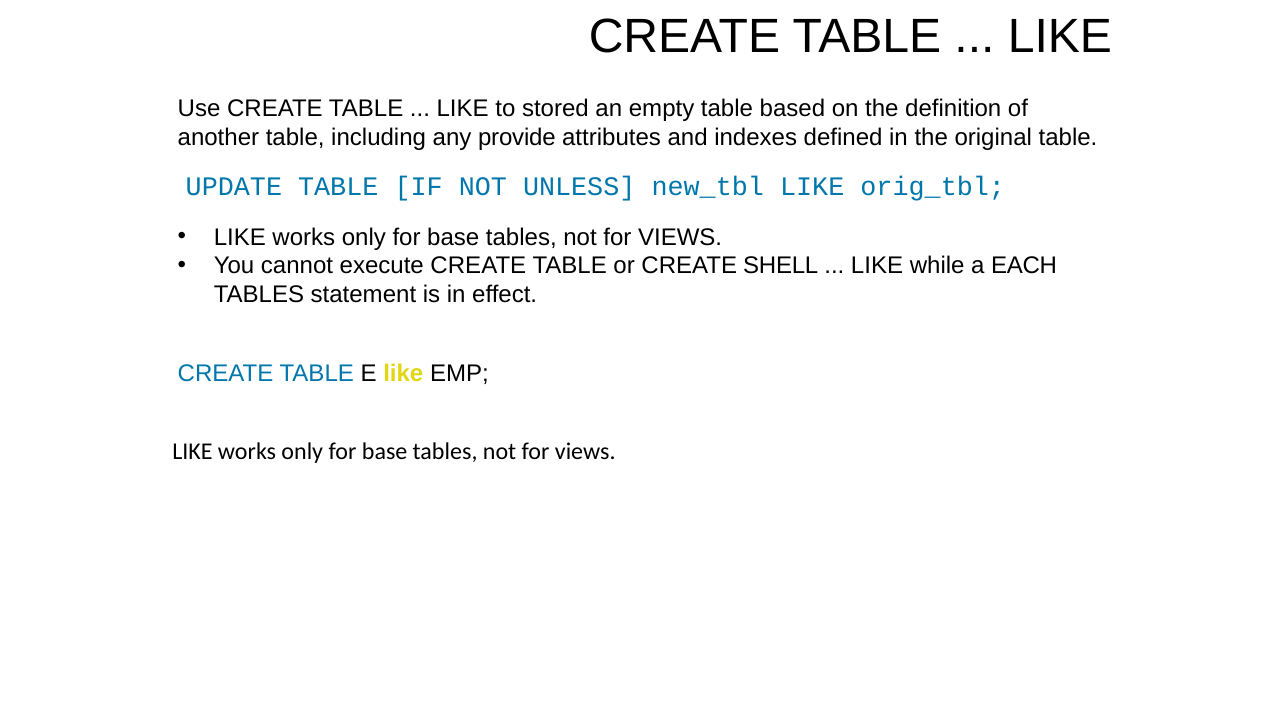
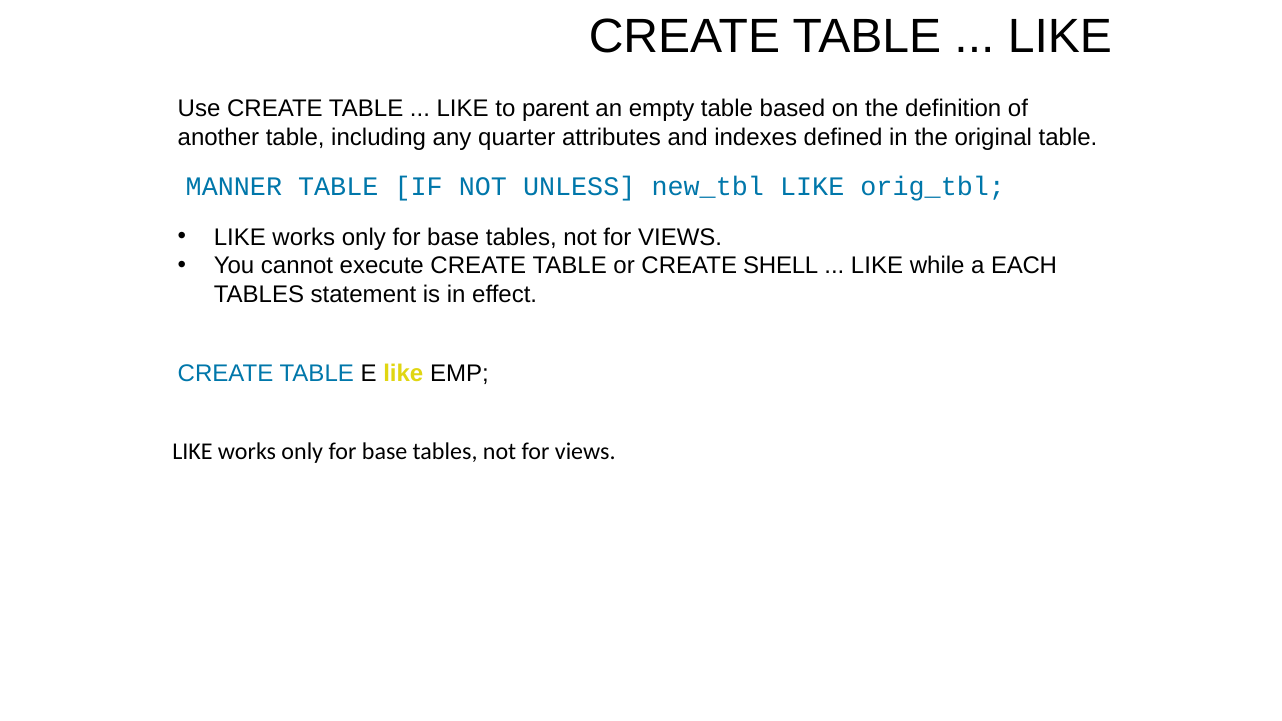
stored: stored -> parent
provide: provide -> quarter
UPDATE: UPDATE -> MANNER
